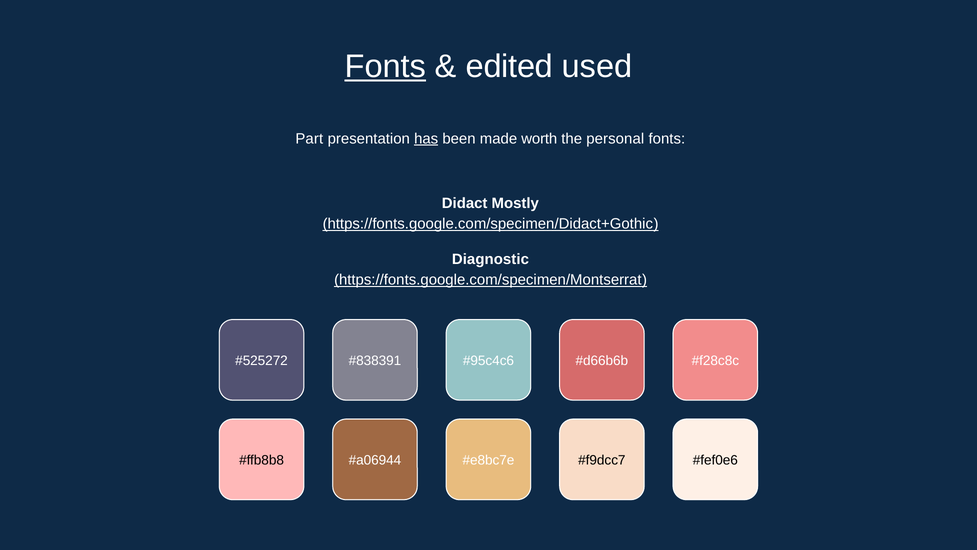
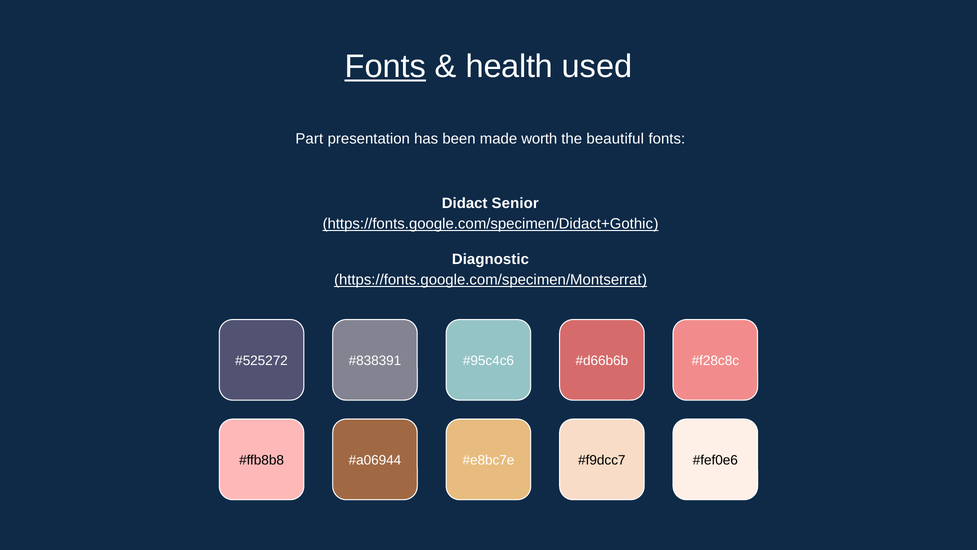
edited: edited -> health
has underline: present -> none
personal: personal -> beautiful
Mostly: Mostly -> Senior
